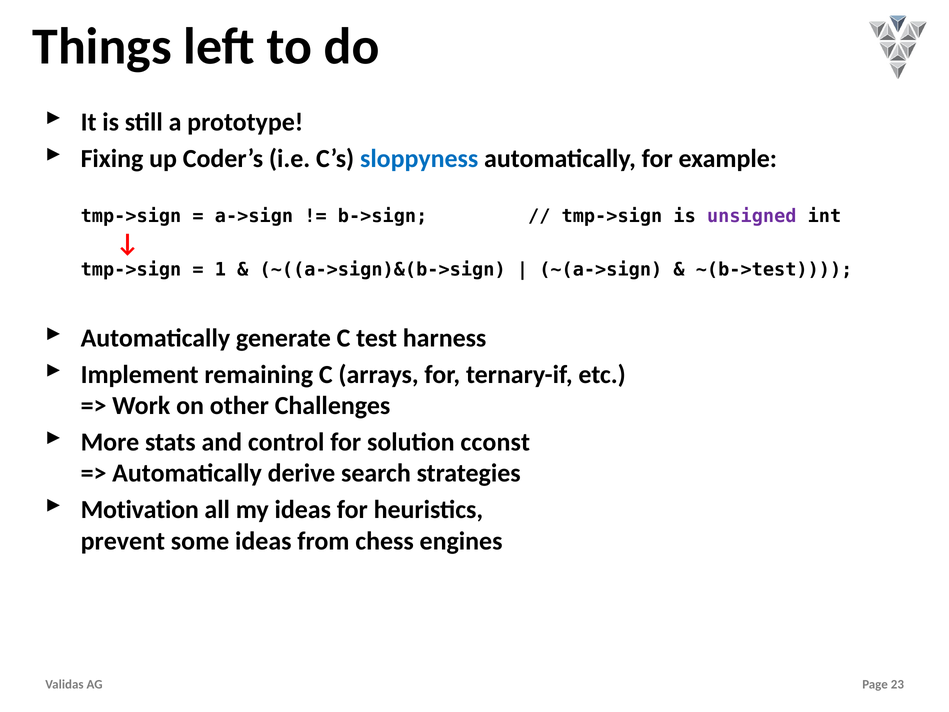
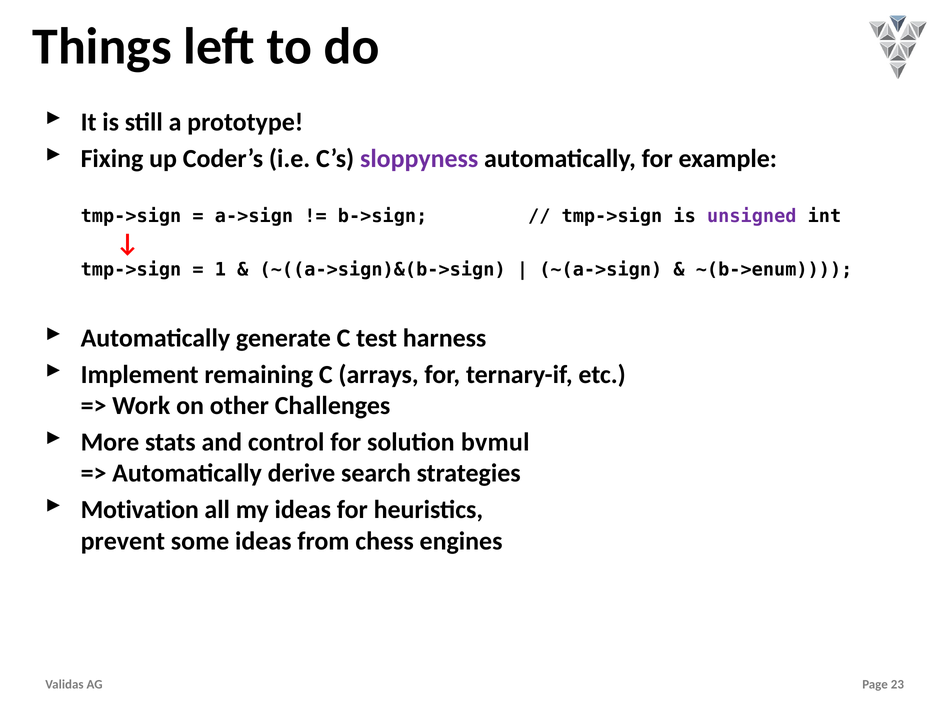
sloppyness colour: blue -> purple
~(b->test: ~(b->test -> ~(b->enum
cconst: cconst -> bvmul
